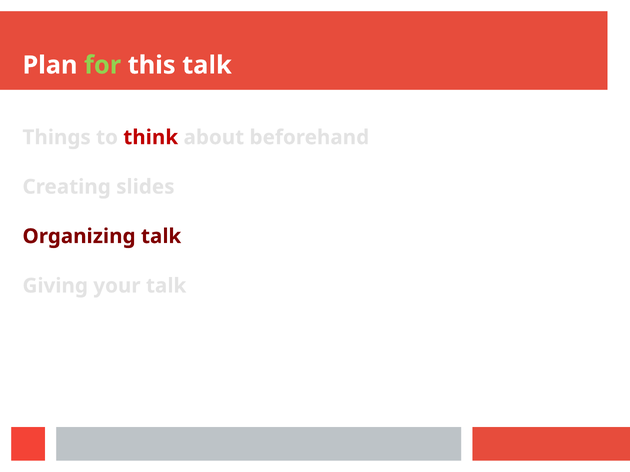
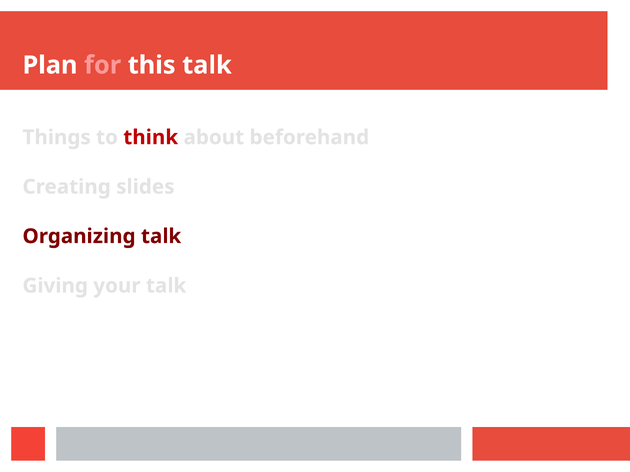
for colour: light green -> pink
